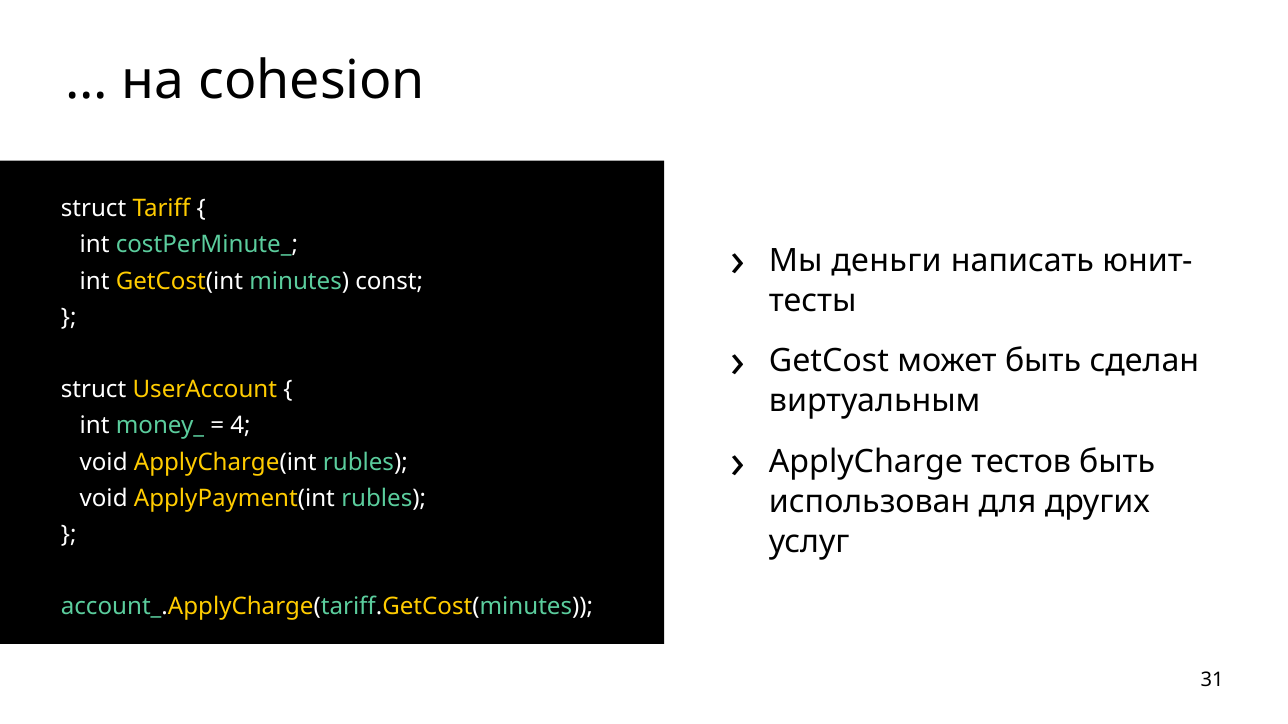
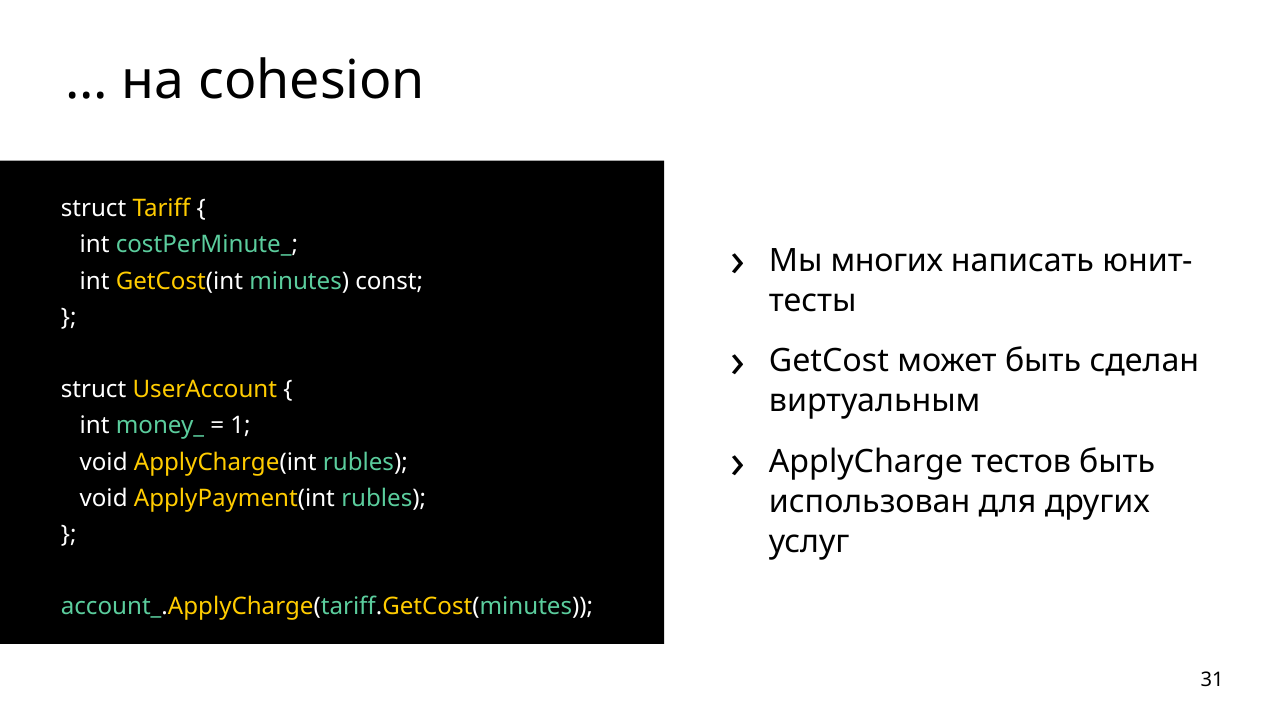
деньги: деньги -> многих
4: 4 -> 1
